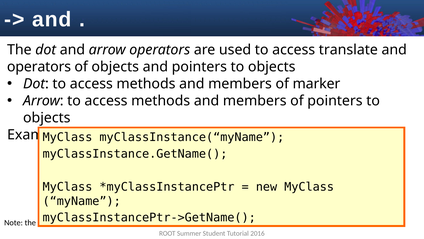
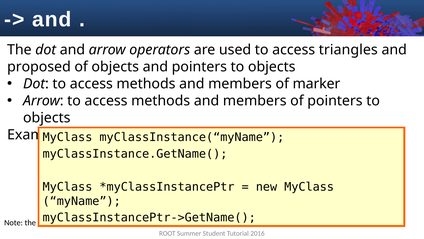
translate: translate -> triangles
operators at (39, 67): operators -> proposed
